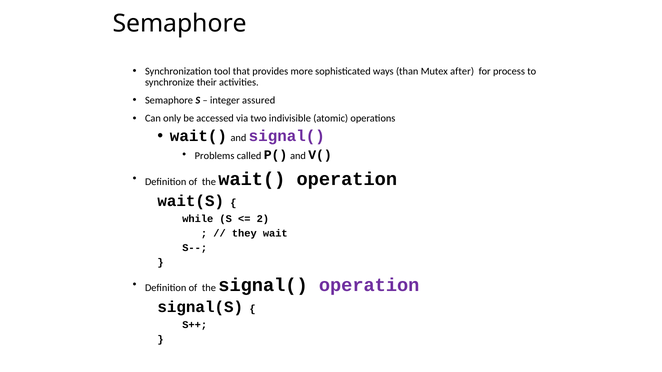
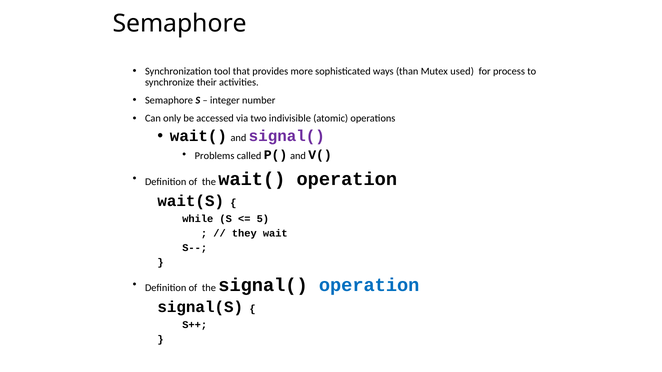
after: after -> used
assured: assured -> number
2: 2 -> 5
operation at (369, 285) colour: purple -> blue
